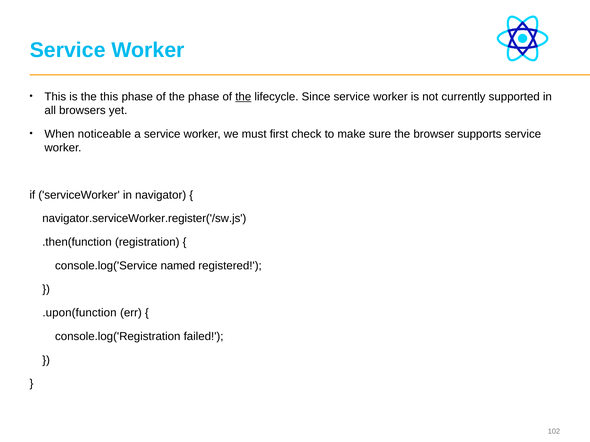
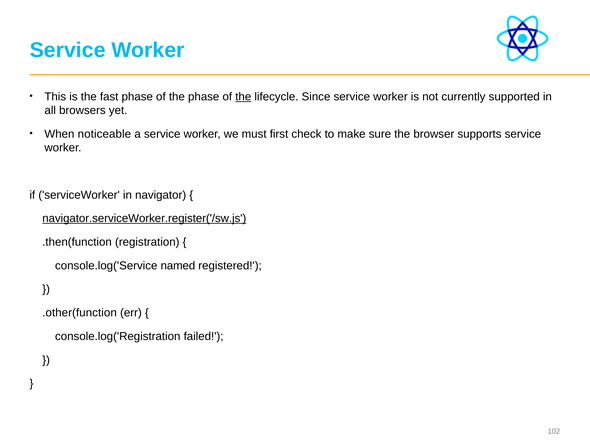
the this: this -> fast
navigator.serviceWorker.register('/sw.js underline: none -> present
.upon(function: .upon(function -> .other(function
